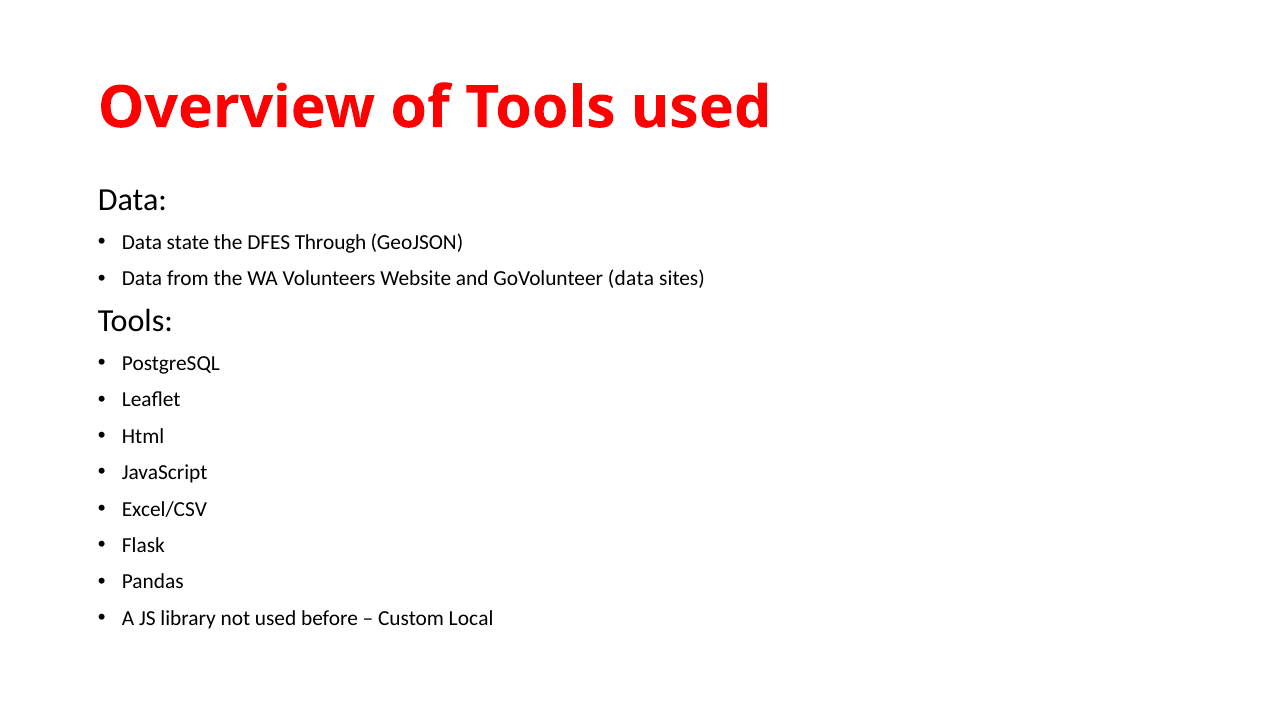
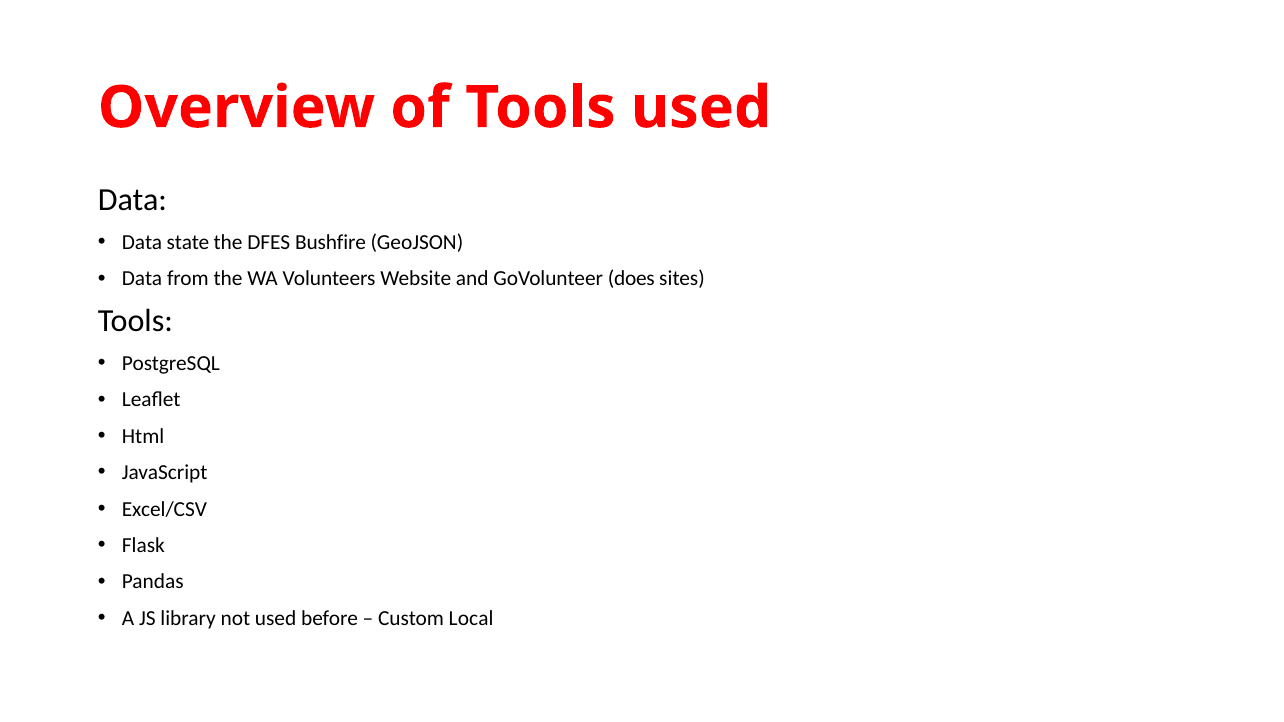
Through: Through -> Bushfire
GoVolunteer data: data -> does
